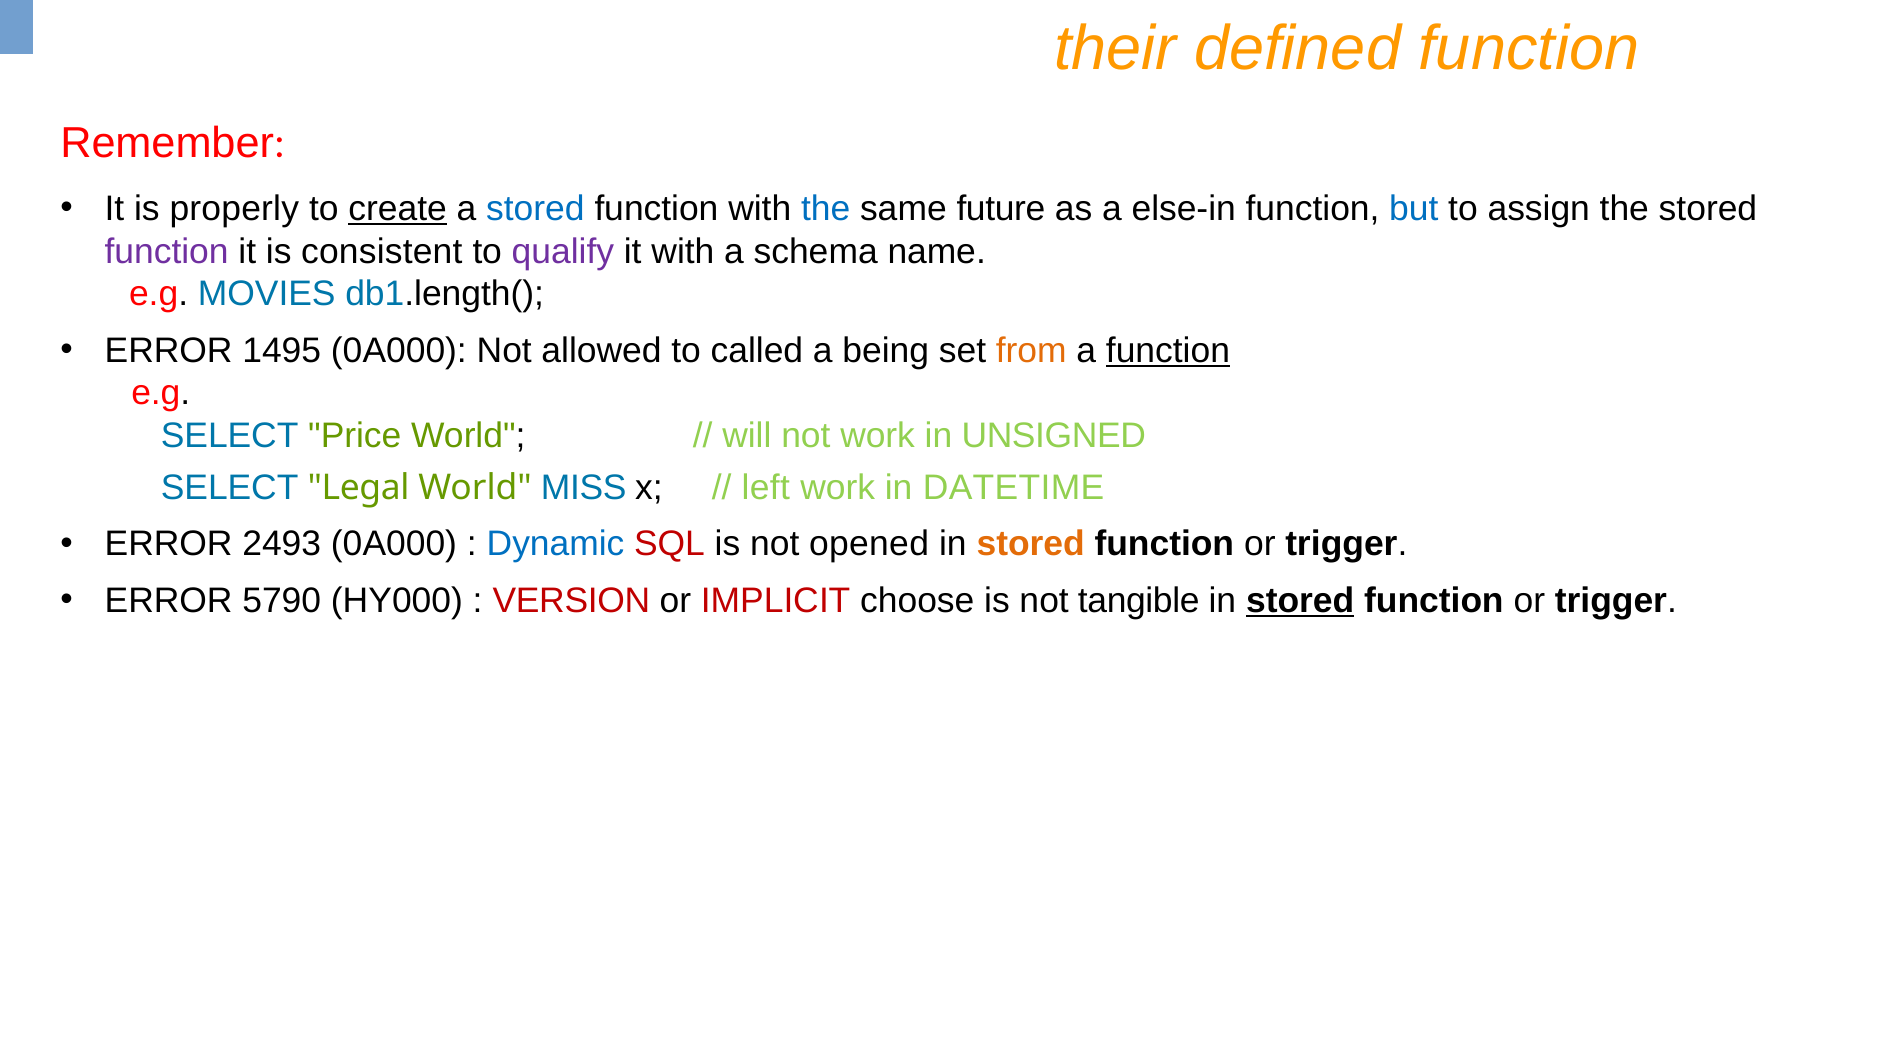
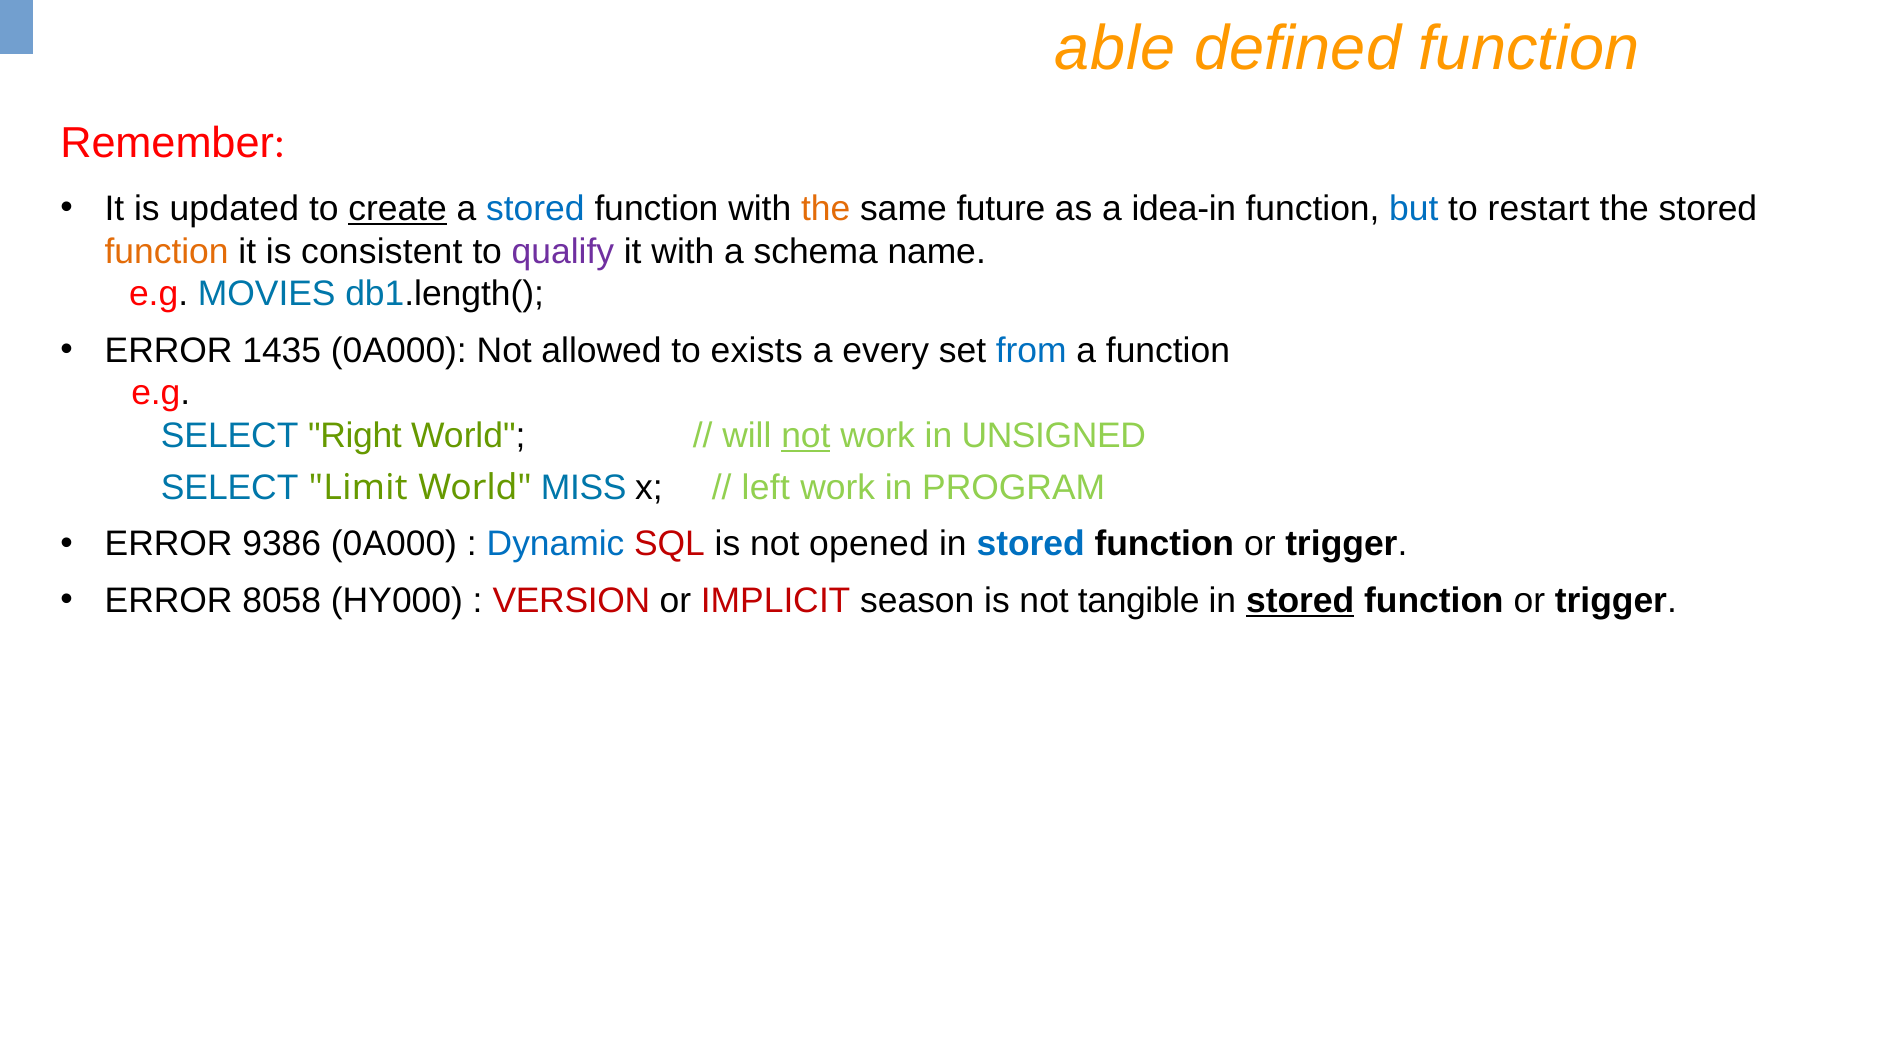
their: their -> able
properly: properly -> updated
the at (826, 209) colour: blue -> orange
else-in: else-in -> idea-in
assign: assign -> restart
function at (167, 251) colour: purple -> orange
1495: 1495 -> 1435
called: called -> exists
being: being -> every
from colour: orange -> blue
function at (1168, 351) underline: present -> none
Price: Price -> Right
not at (806, 436) underline: none -> present
Legal: Legal -> Limit
DATETIME: DATETIME -> PROGRAM
2493: 2493 -> 9386
stored at (1031, 544) colour: orange -> blue
5790: 5790 -> 8058
choose: choose -> season
